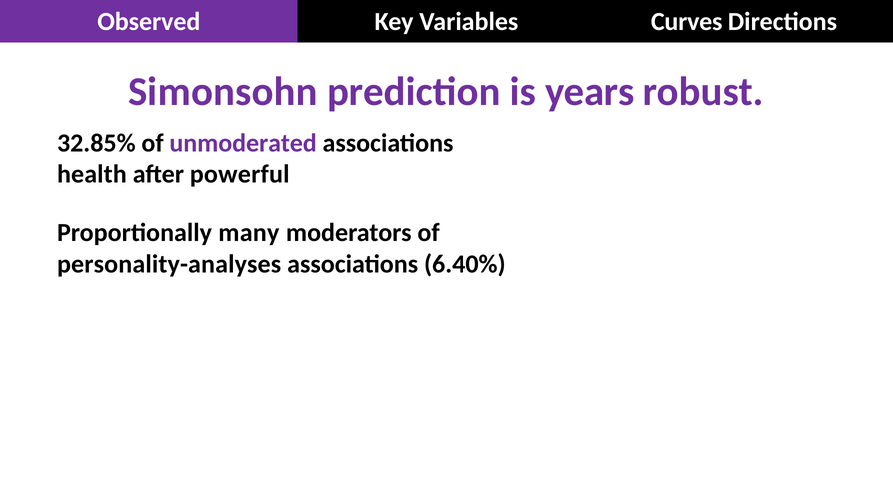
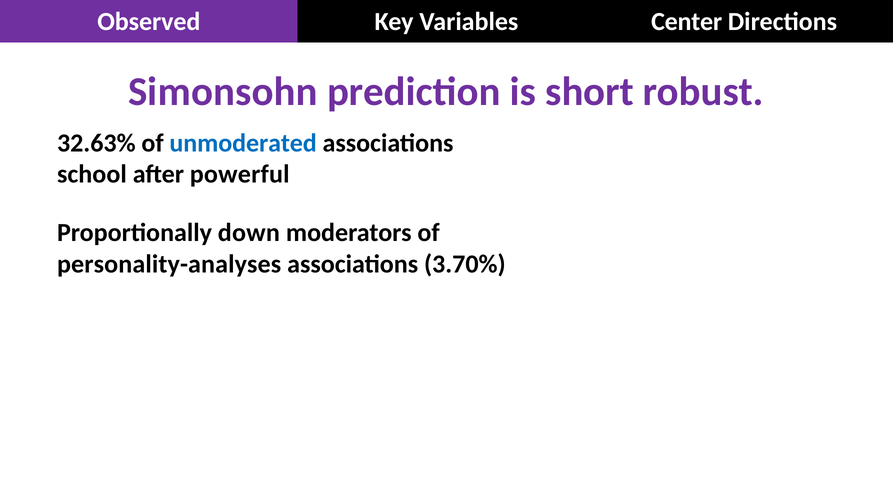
Curves: Curves -> Center
years: years -> short
32.85%: 32.85% -> 32.63%
unmoderated colour: purple -> blue
health: health -> school
many: many -> down
6.40%: 6.40% -> 3.70%
